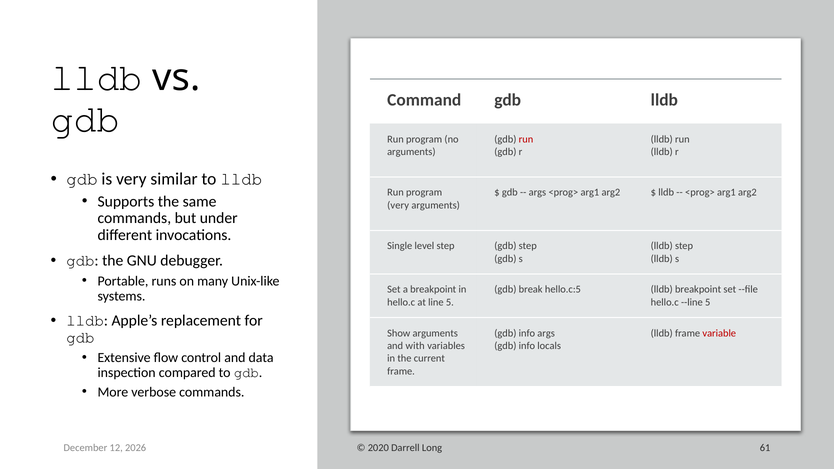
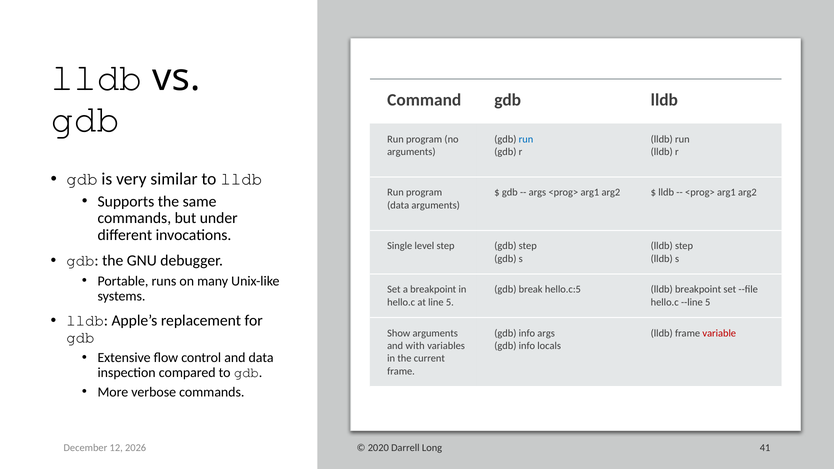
run at (526, 139) colour: red -> blue
very at (398, 205): very -> data
61: 61 -> 41
